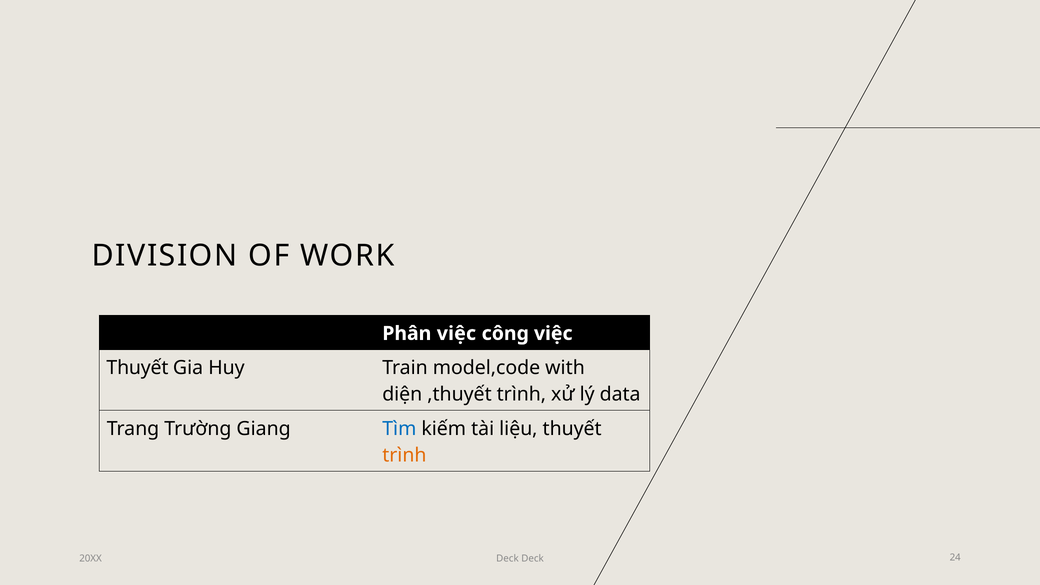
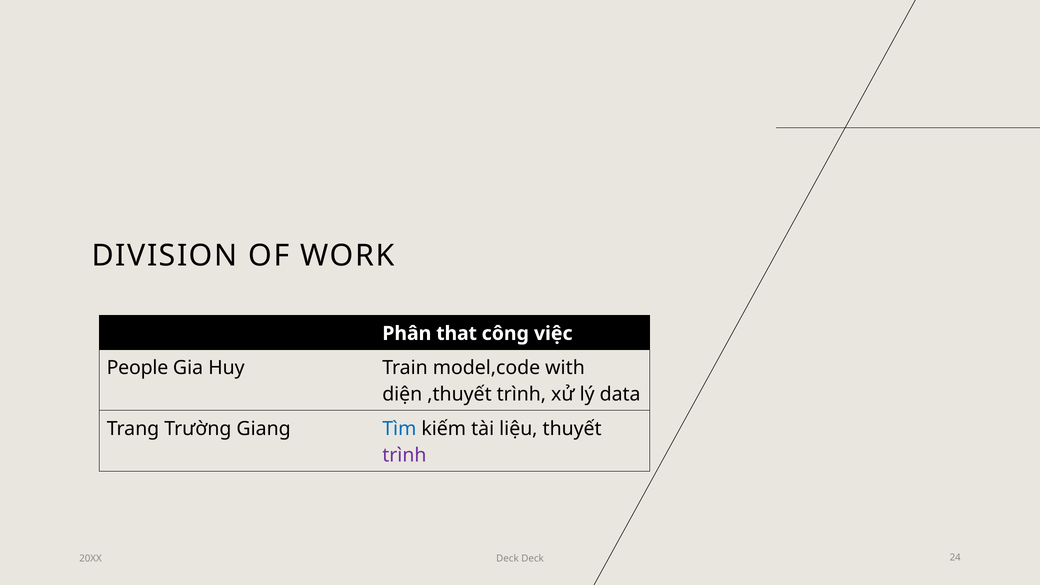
Phân việc: việc -> that
Thuyết at (137, 368): Thuyết -> People
trình at (404, 455) colour: orange -> purple
